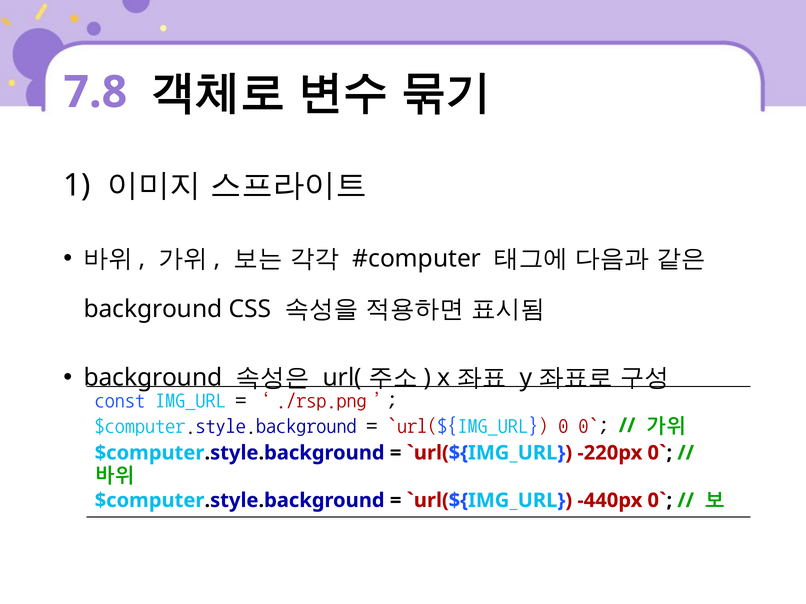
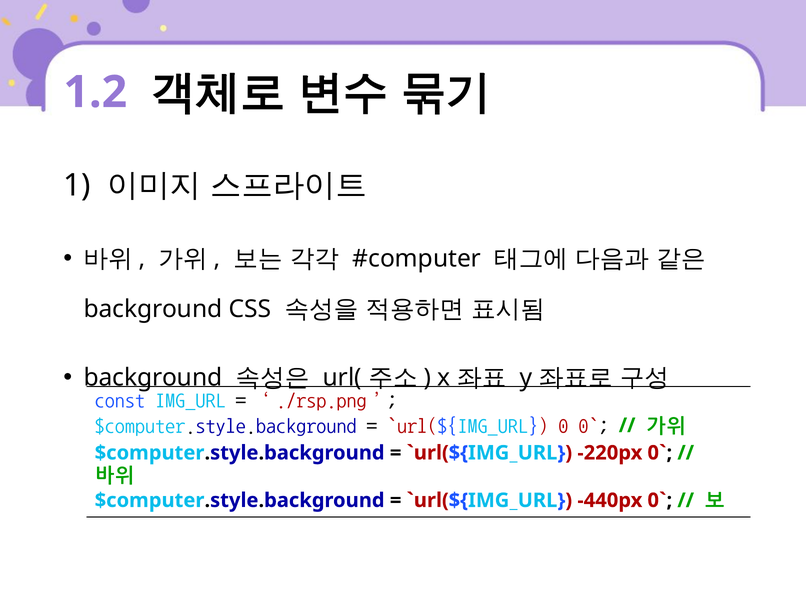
7.8: 7.8 -> 1.2
